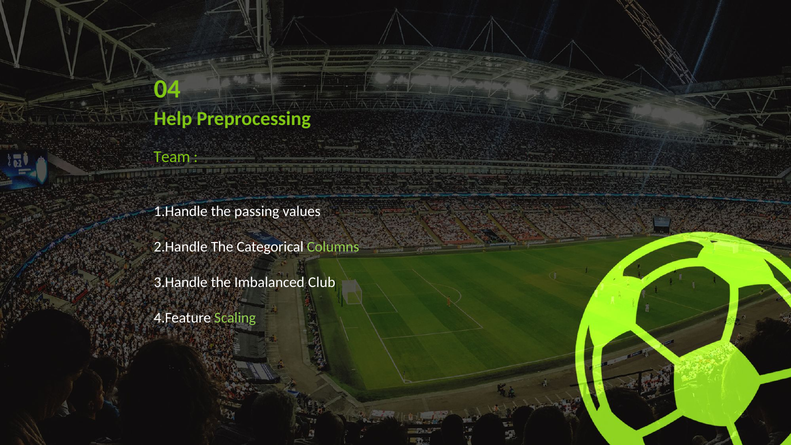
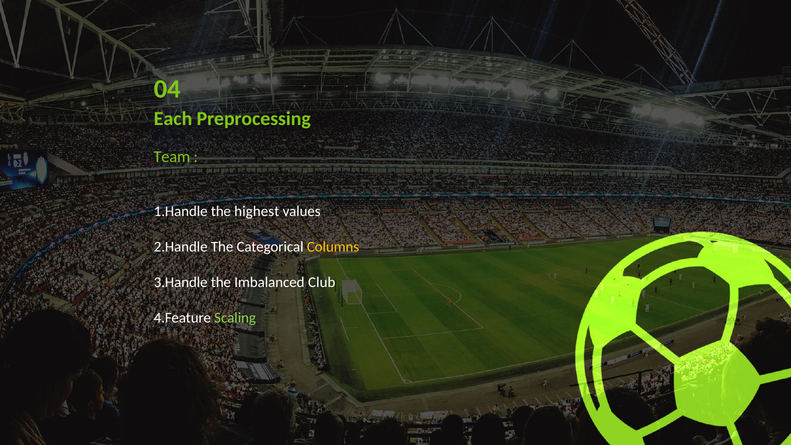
Help: Help -> Each
passing: passing -> highest
Columns colour: light green -> yellow
